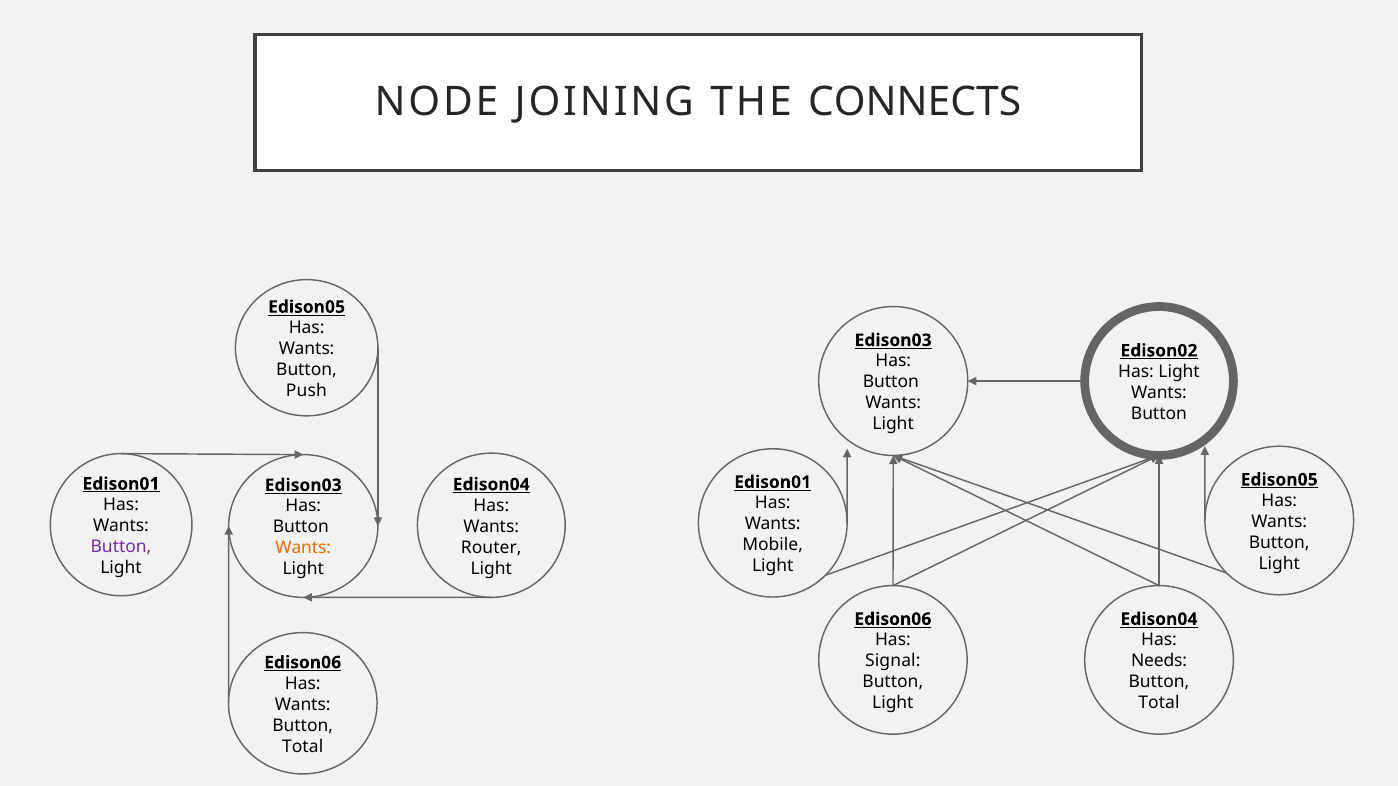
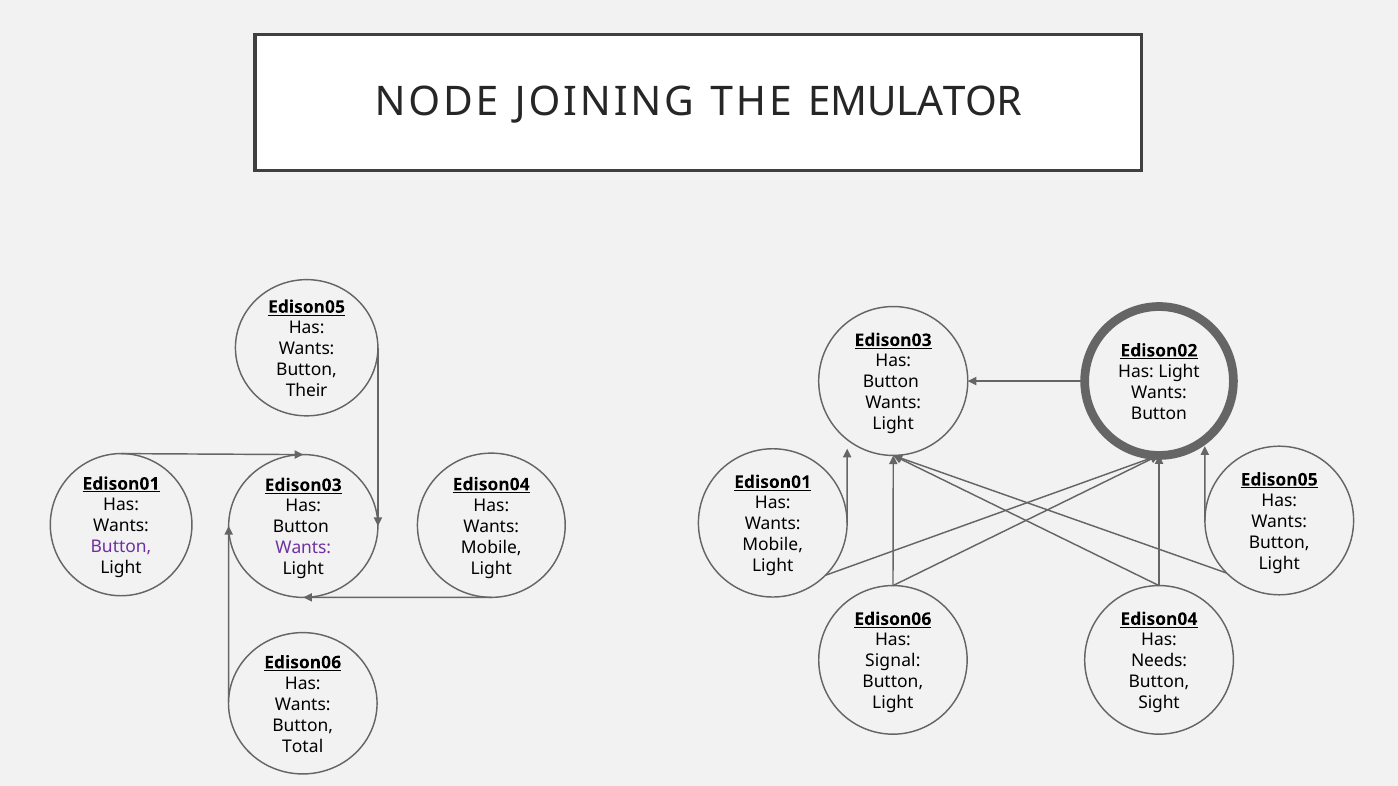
CONNECTS: CONNECTS -> EMULATOR
Push: Push -> Their
Router at (491, 548): Router -> Mobile
Wants at (303, 548) colour: orange -> purple
Total at (1159, 703): Total -> Sight
